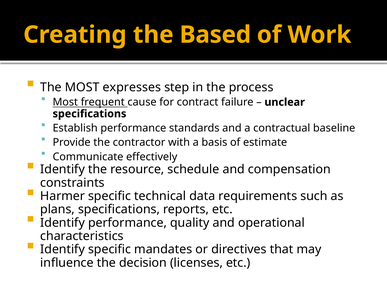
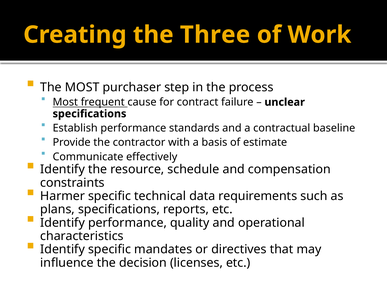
Based: Based -> Three
expresses: expresses -> purchaser
